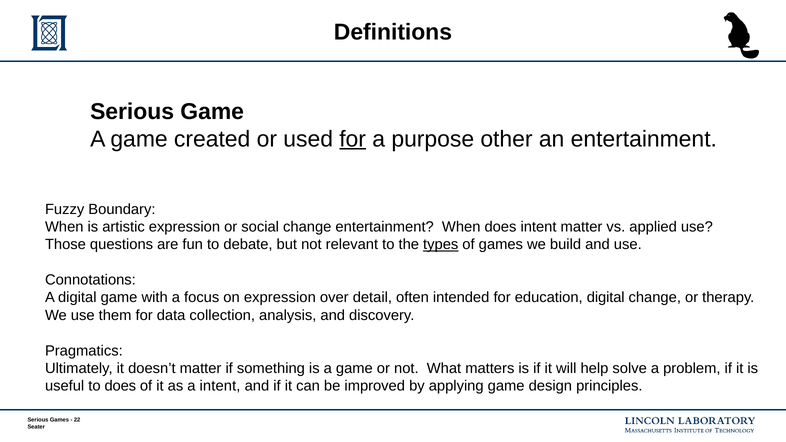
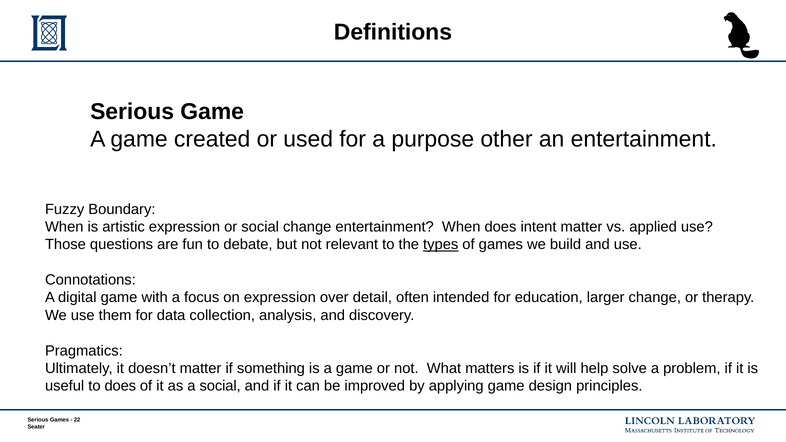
for at (353, 139) underline: present -> none
education digital: digital -> larger
a intent: intent -> social
